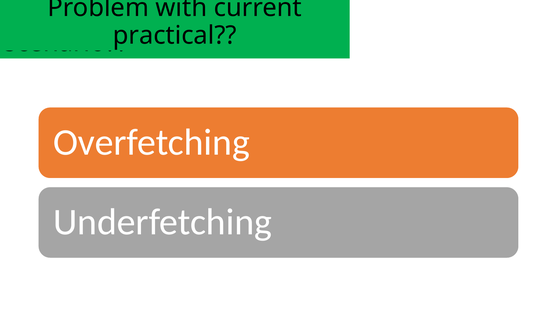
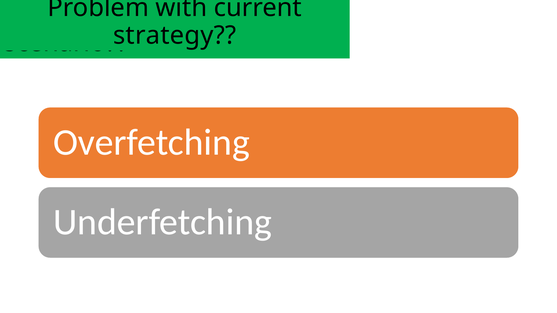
practical: practical -> strategy
